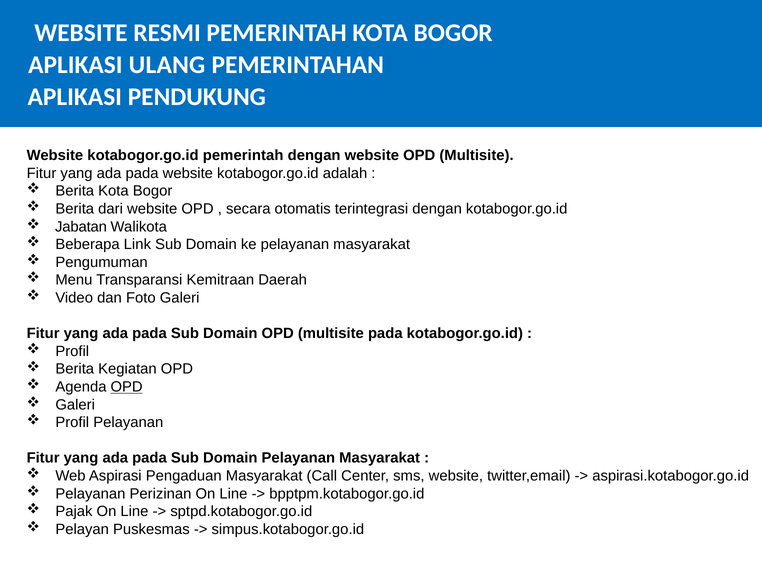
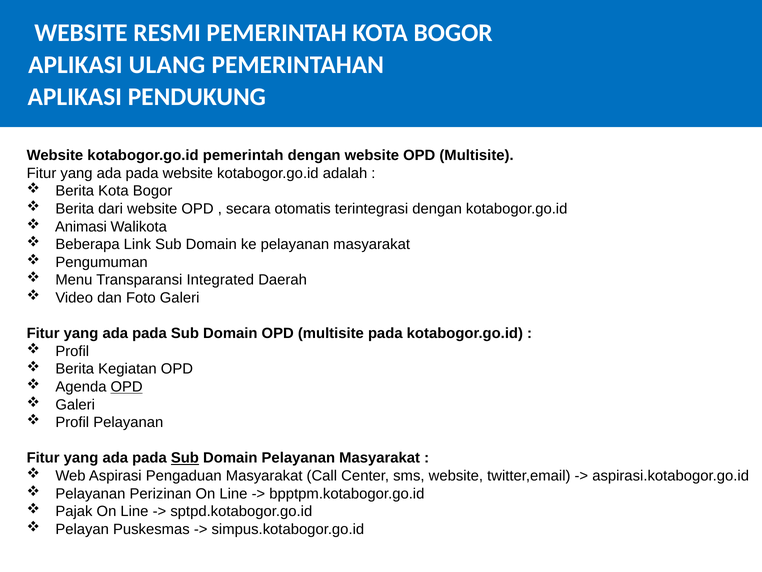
Jabatan: Jabatan -> Animasi
Kemitraan: Kemitraan -> Integrated
Sub at (185, 458) underline: none -> present
